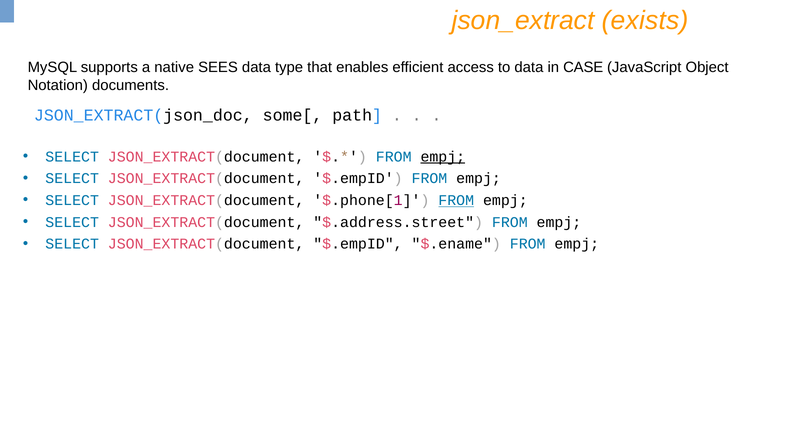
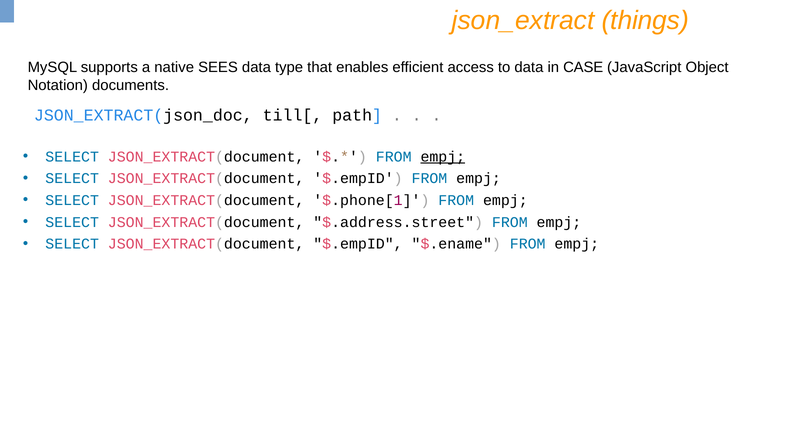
exists: exists -> things
some[: some[ -> till[
FROM at (456, 200) underline: present -> none
